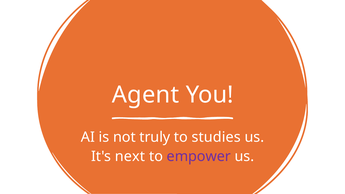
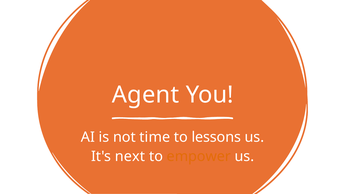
truly: truly -> time
studies: studies -> lessons
empower colour: purple -> orange
